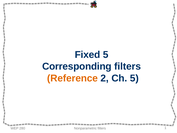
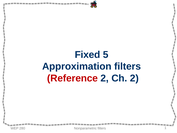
Corresponding: Corresponding -> Approximation
Reference colour: orange -> red
Ch 5: 5 -> 2
